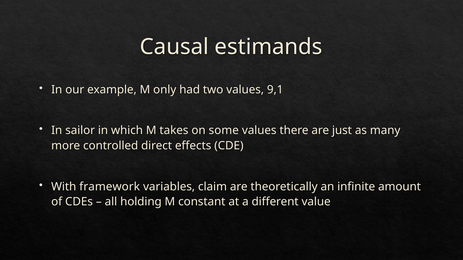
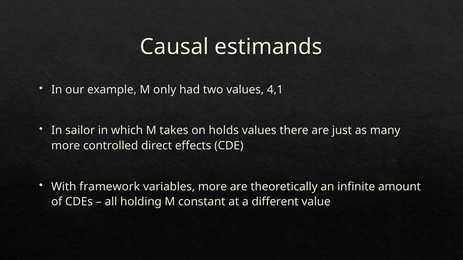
9,1: 9,1 -> 4,1
some: some -> holds
variables claim: claim -> more
